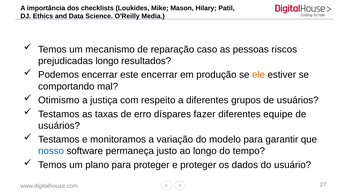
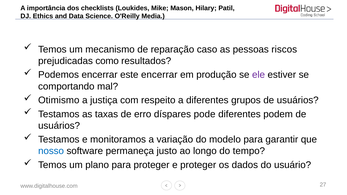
prejudicadas longo: longo -> como
ele colour: orange -> purple
fazer: fazer -> pode
equipe: equipe -> podem
